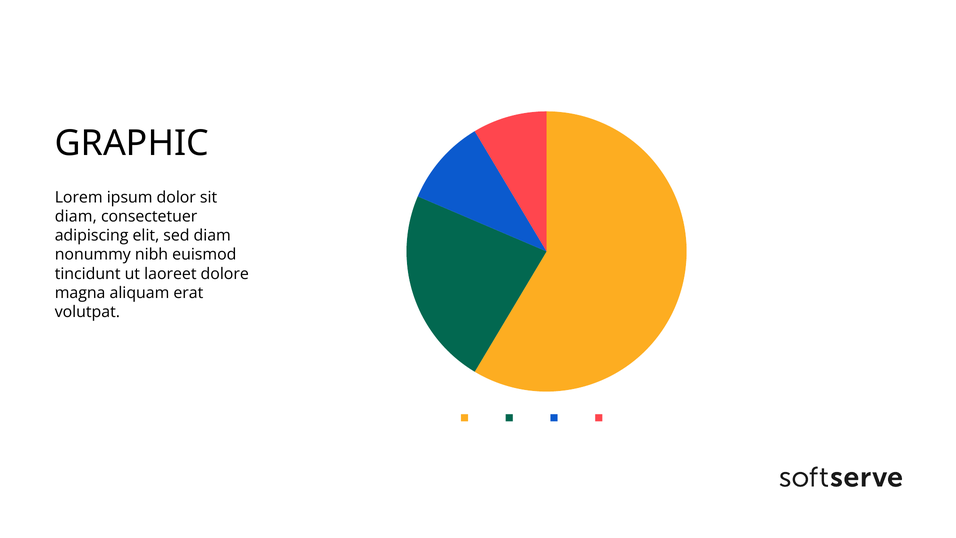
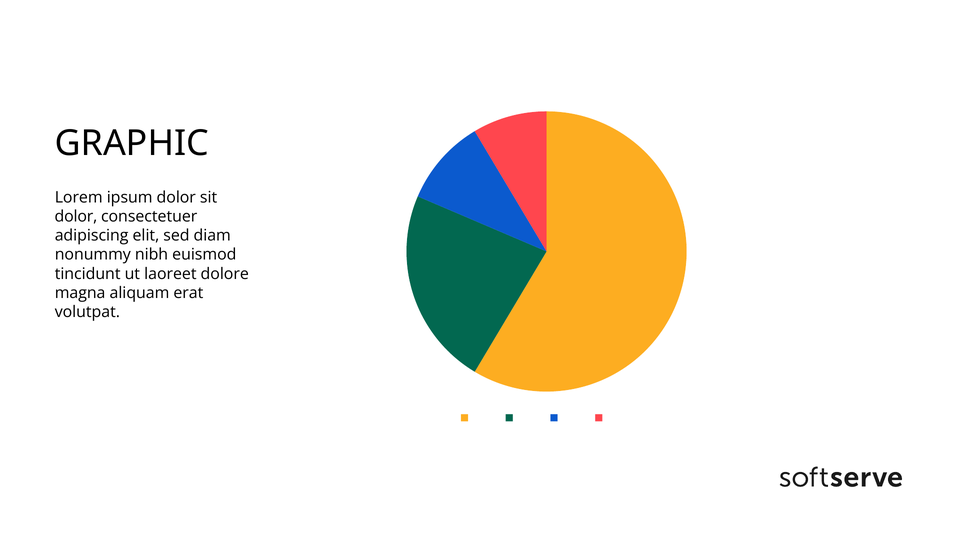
diam at (76, 216): diam -> dolor
